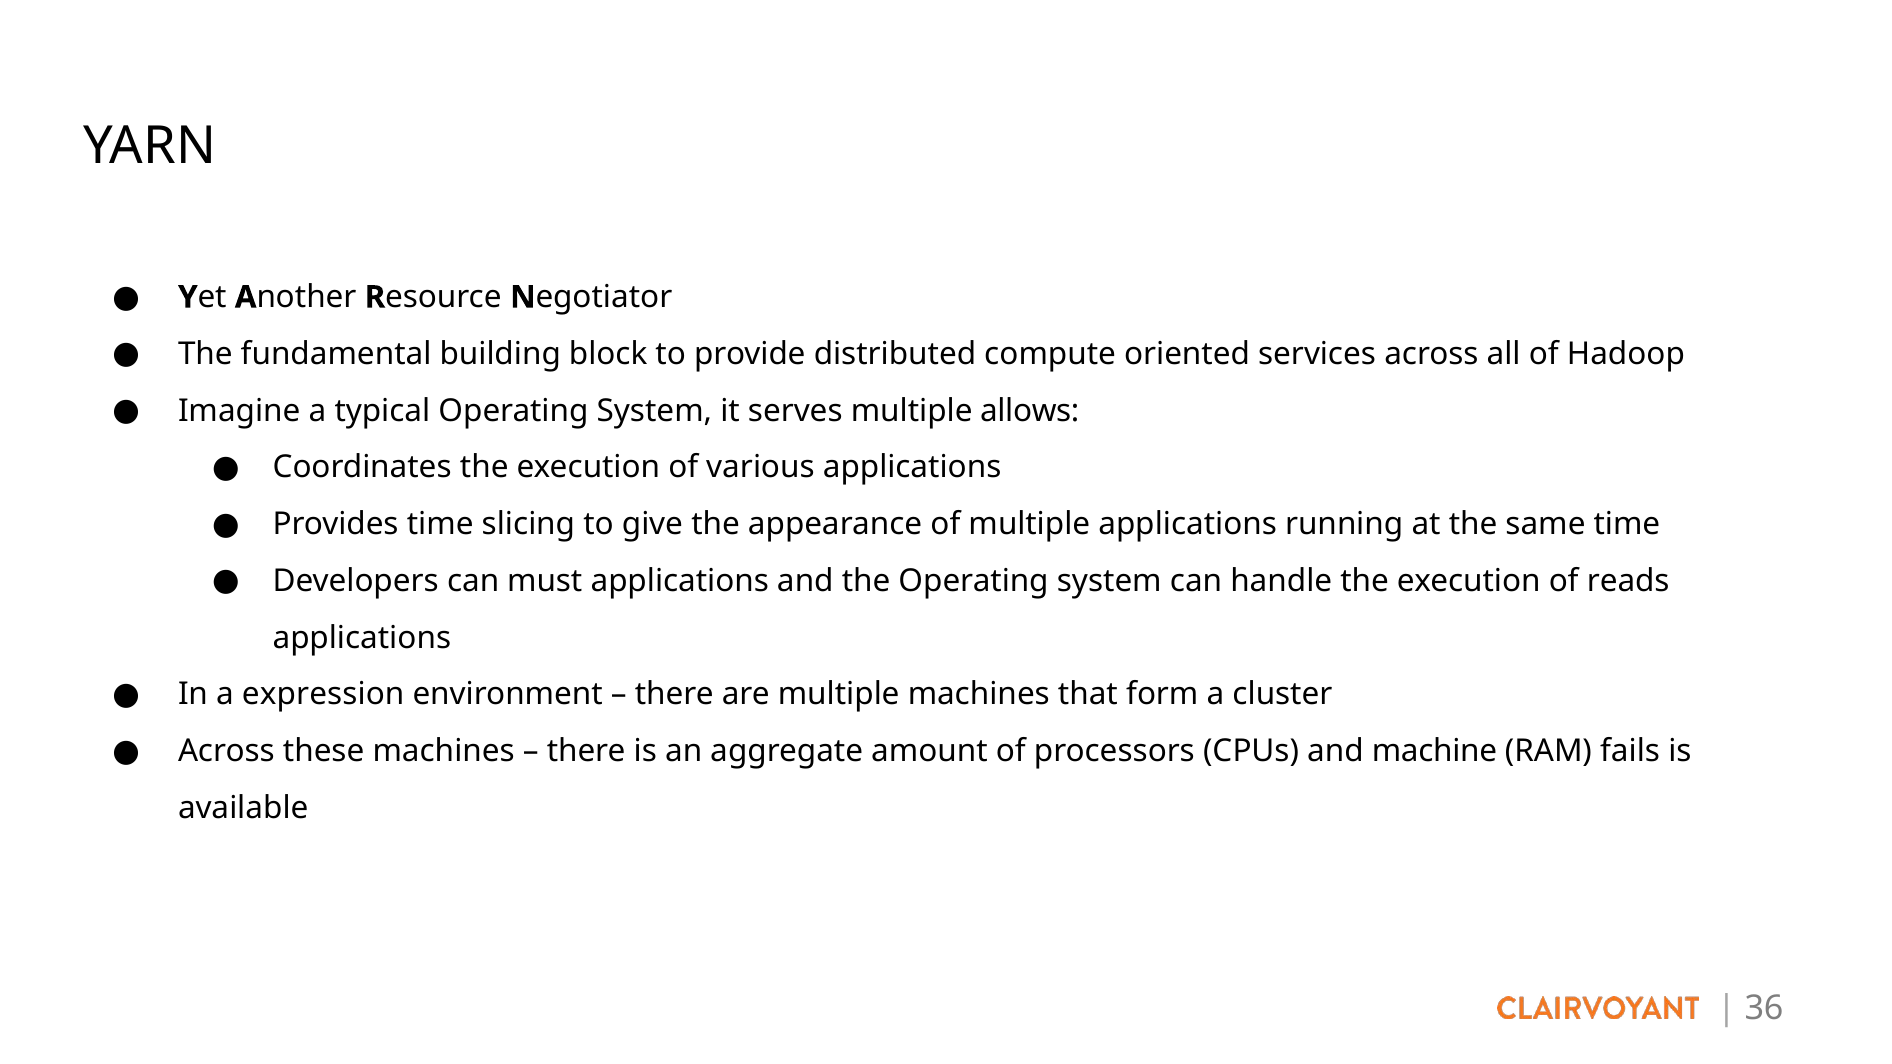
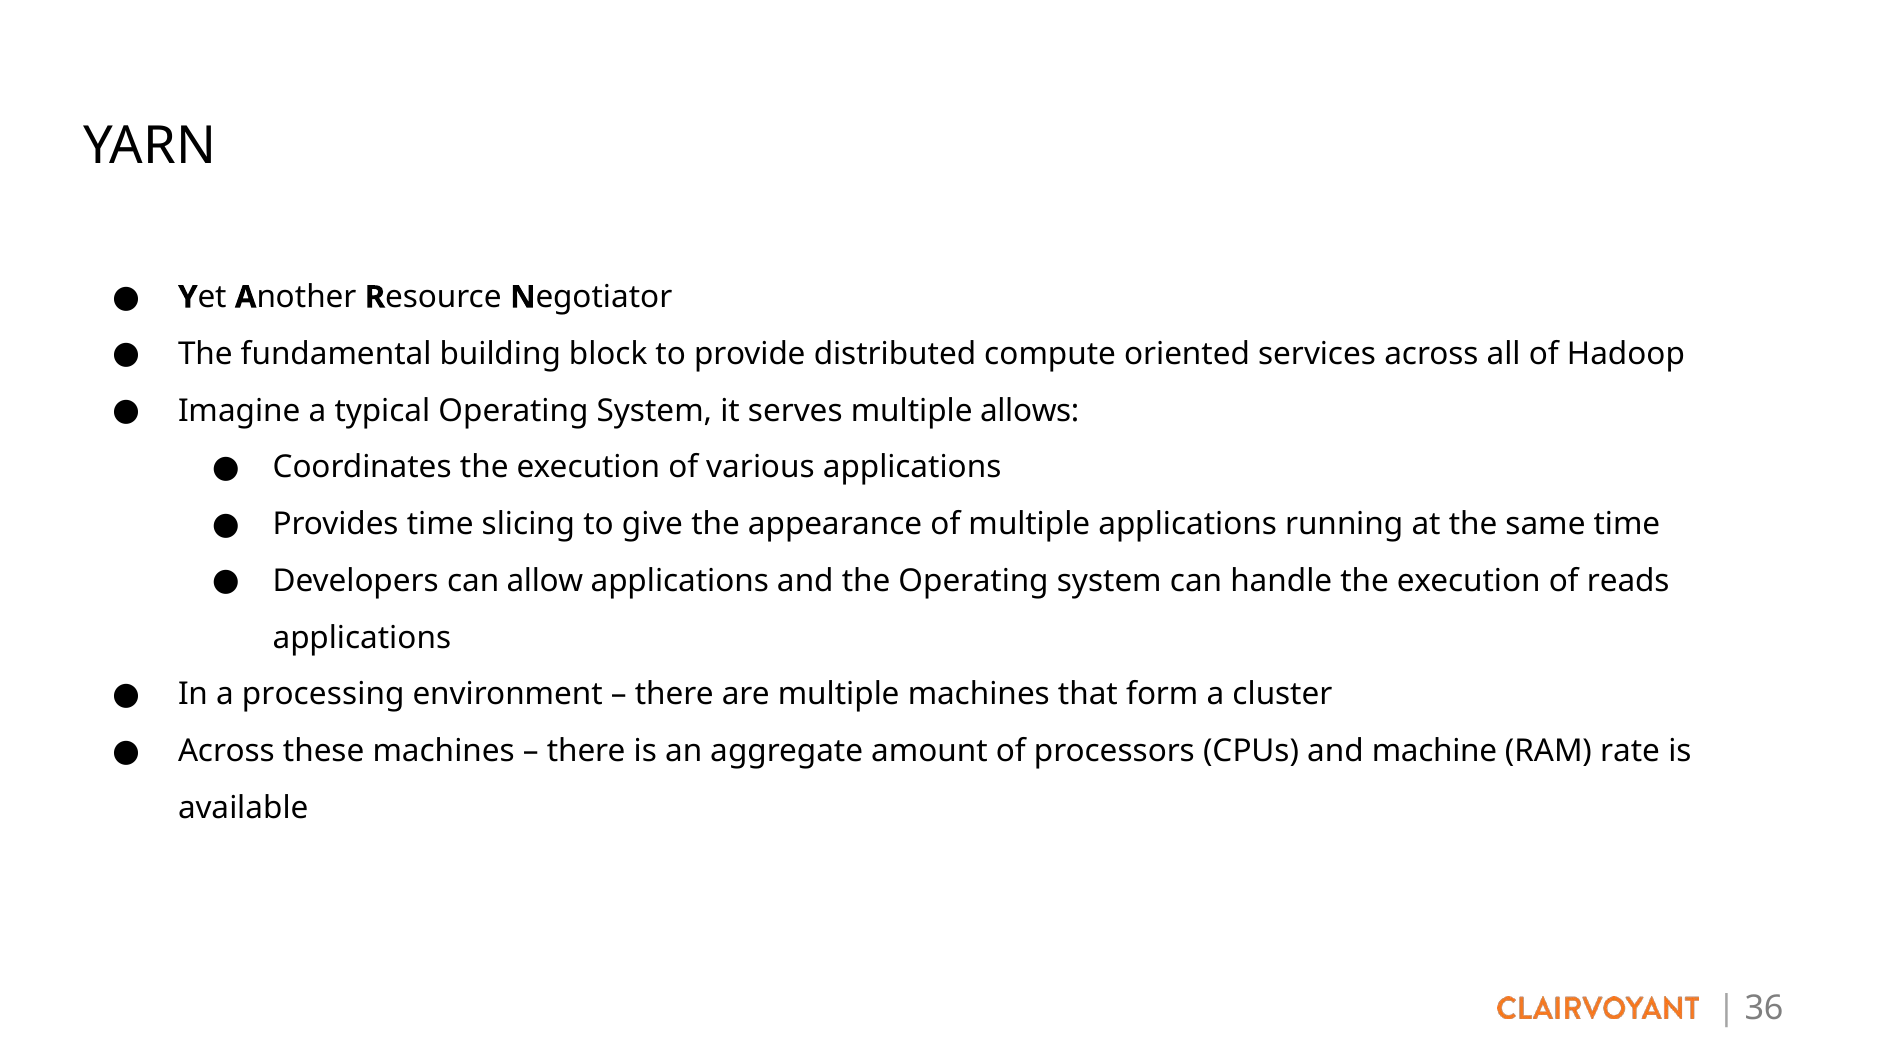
must: must -> allow
expression: expression -> processing
fails: fails -> rate
